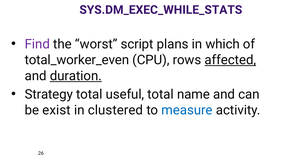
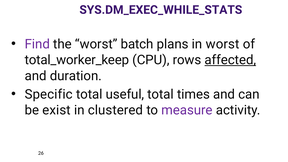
script: script -> batch
in which: which -> worst
total_worker_even: total_worker_even -> total_worker_keep
duration underline: present -> none
Strategy: Strategy -> Specific
name: name -> times
measure colour: blue -> purple
